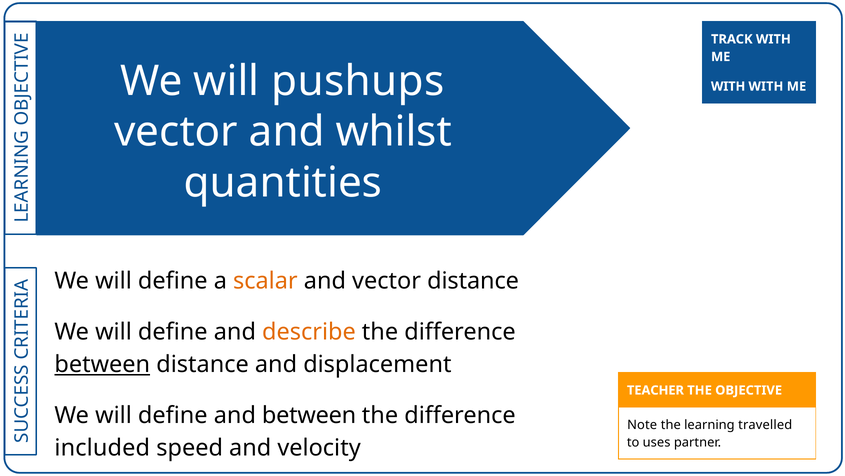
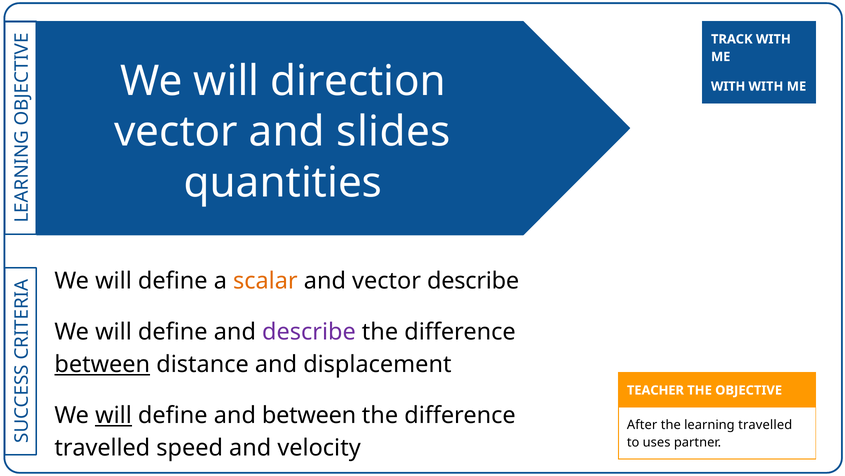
pushups: pushups -> direction
whilst: whilst -> slides
vector distance: distance -> describe
describe at (309, 332) colour: orange -> purple
will at (114, 415) underline: none -> present
Note: Note -> After
included at (102, 448): included -> travelled
